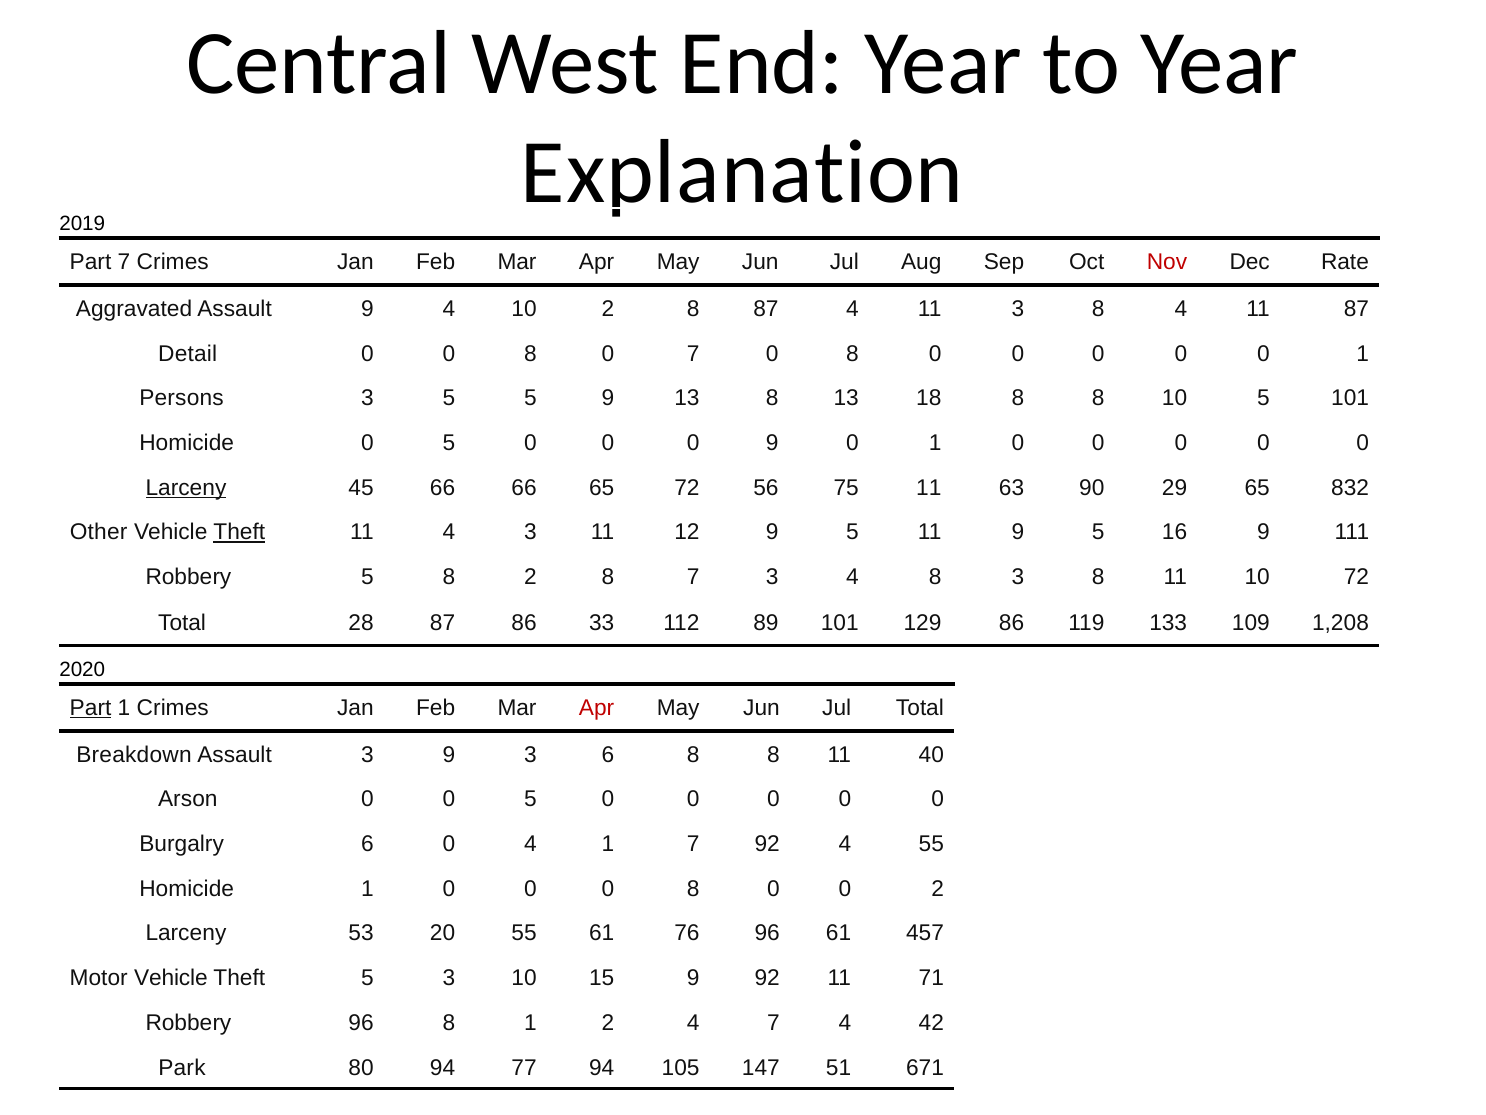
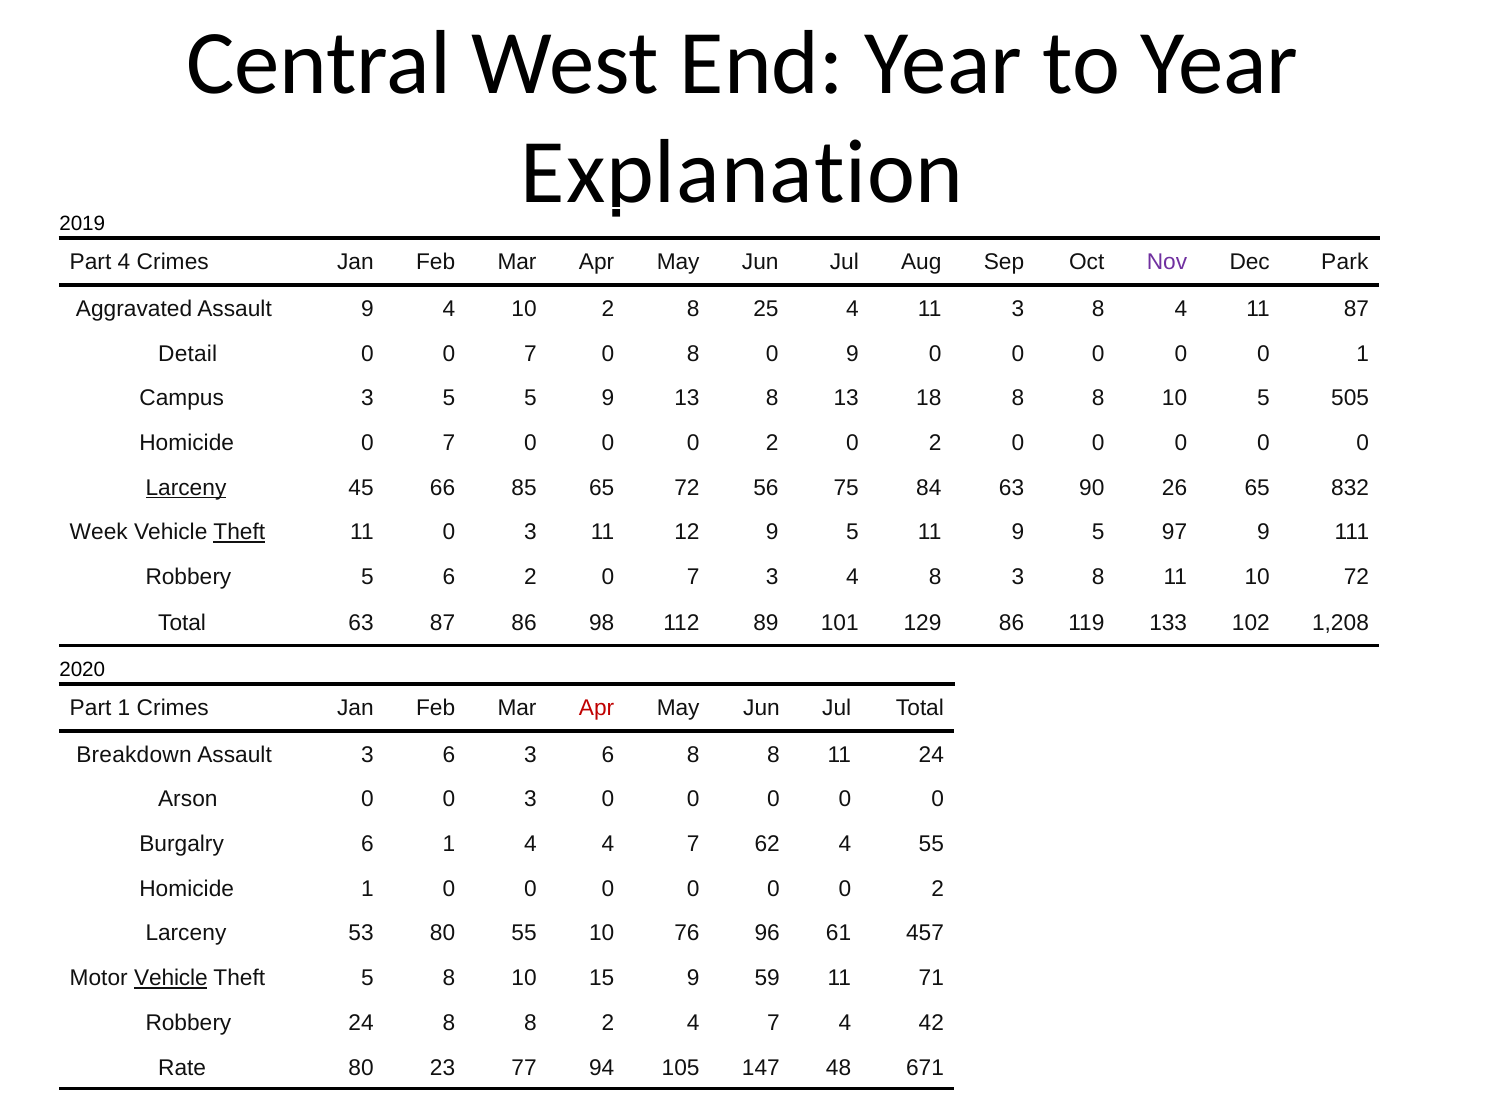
Part 7: 7 -> 4
Nov colour: red -> purple
Rate: Rate -> Park
8 87: 87 -> 25
8 at (530, 353): 8 -> 7
0 7: 7 -> 8
8 at (852, 353): 8 -> 9
Persons: Persons -> Campus
5 101: 101 -> 505
Homicide 0 5: 5 -> 7
9 at (772, 443): 9 -> 2
1 at (935, 443): 1 -> 2
66 66: 66 -> 85
75 11: 11 -> 84
29: 29 -> 26
Other: Other -> Week
11 4: 4 -> 0
16: 16 -> 97
5 8: 8 -> 6
8 at (608, 577): 8 -> 0
Total 28: 28 -> 63
33: 33 -> 98
109: 109 -> 102
Part at (91, 708) underline: present -> none
Assault 3 9: 9 -> 6
11 40: 40 -> 24
0 0 5: 5 -> 3
6 0: 0 -> 1
4 1: 1 -> 4
7 92: 92 -> 62
8 at (693, 888): 8 -> 0
53 20: 20 -> 80
55 61: 61 -> 10
Vehicle at (171, 978) underline: none -> present
5 3: 3 -> 8
9 92: 92 -> 59
Robbery 96: 96 -> 24
1 at (530, 1023): 1 -> 8
Park: Park -> Rate
80 94: 94 -> 23
51: 51 -> 48
